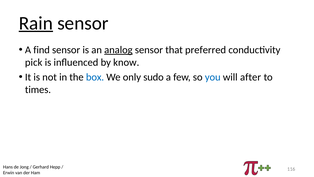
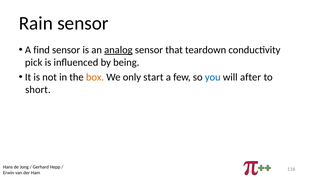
Rain underline: present -> none
preferred: preferred -> teardown
know: know -> being
box colour: blue -> orange
sudo: sudo -> start
times: times -> short
